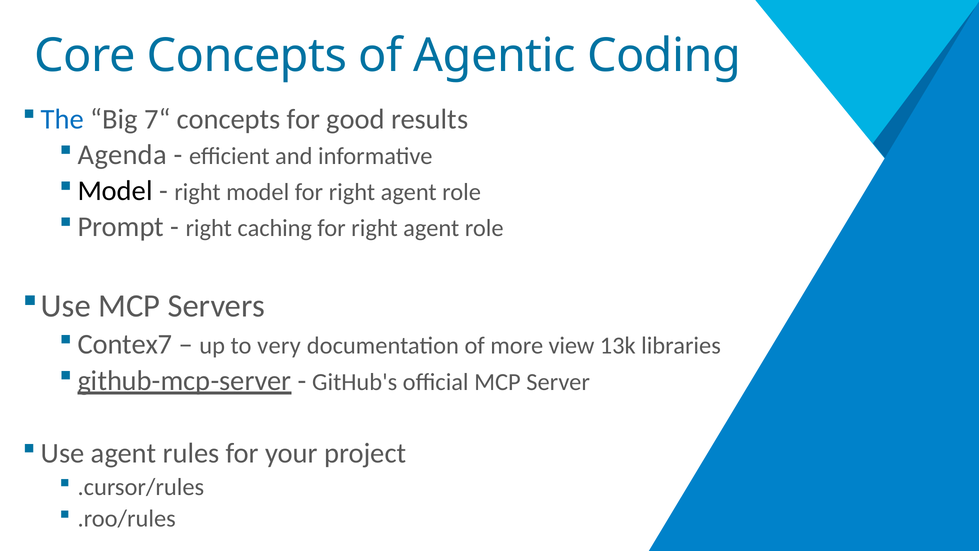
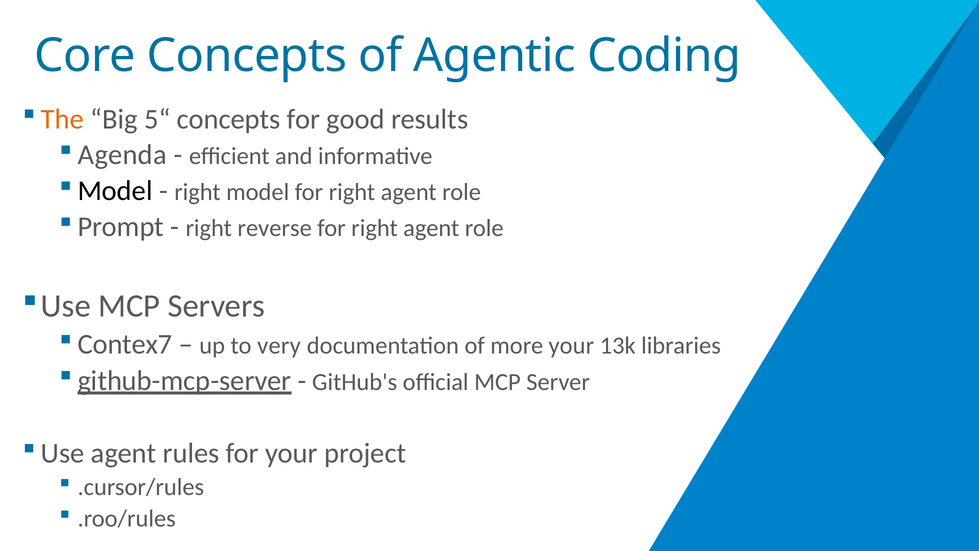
The colour: blue -> orange
7“: 7“ -> 5“
caching: caching -> reverse
more view: view -> your
